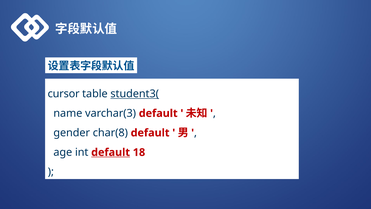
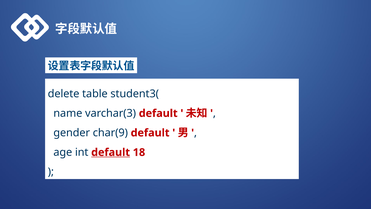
cursor: cursor -> delete
student3( underline: present -> none
char(8: char(8 -> char(9
